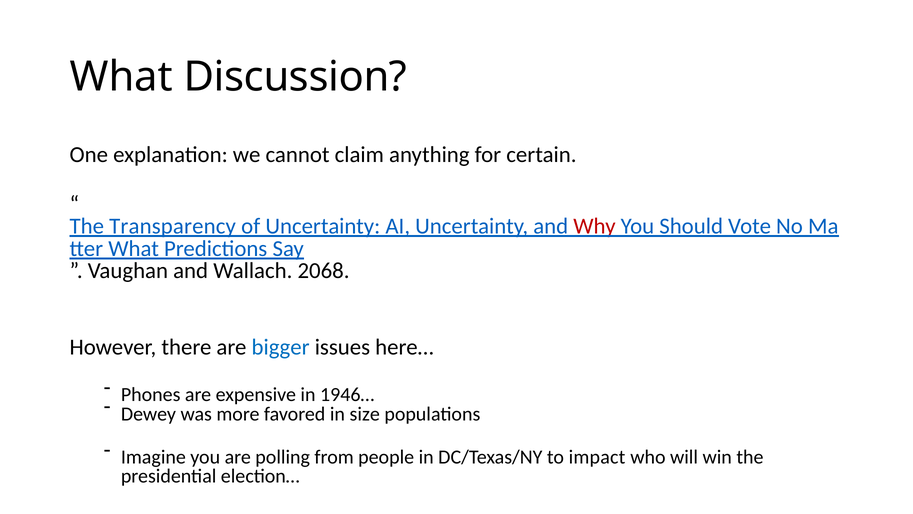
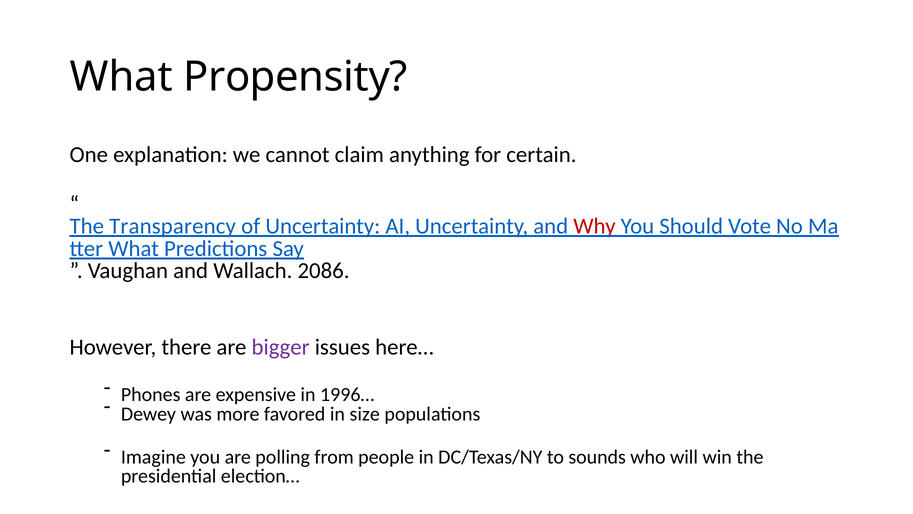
Discussion: Discussion -> Propensity
2068: 2068 -> 2086
bigger colour: blue -> purple
1946…: 1946… -> 1996…
impact: impact -> sounds
